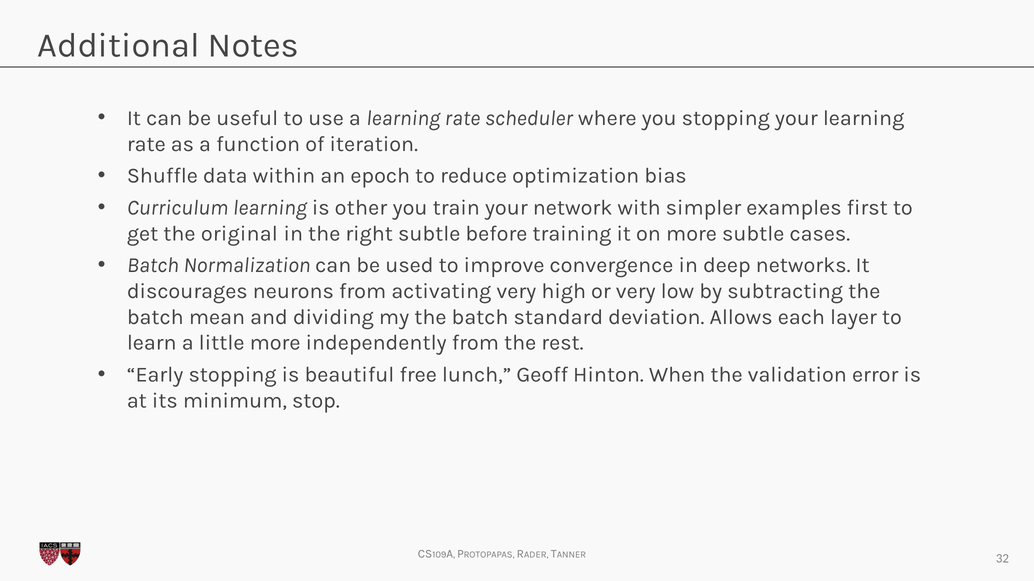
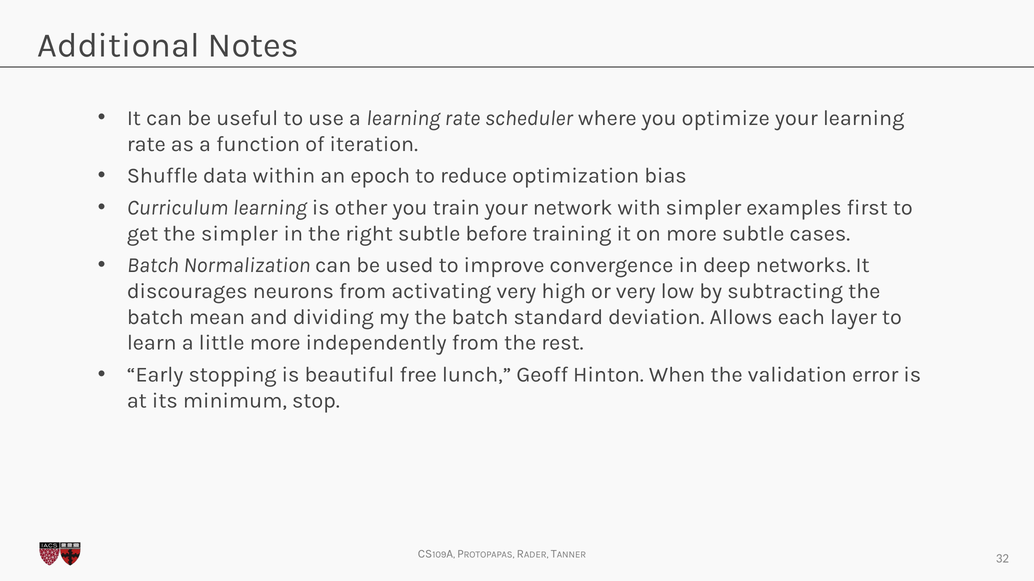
you stopping: stopping -> optimize
the original: original -> simpler
